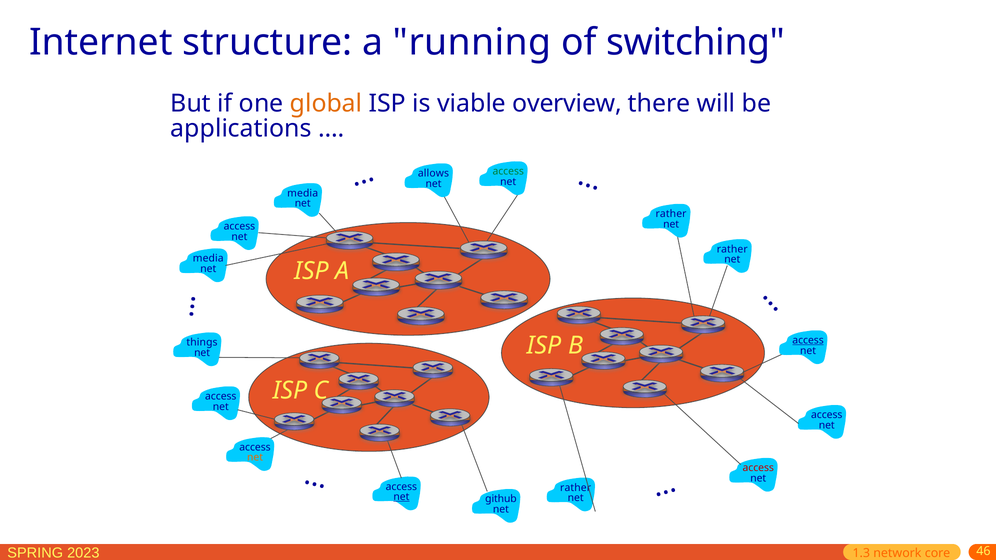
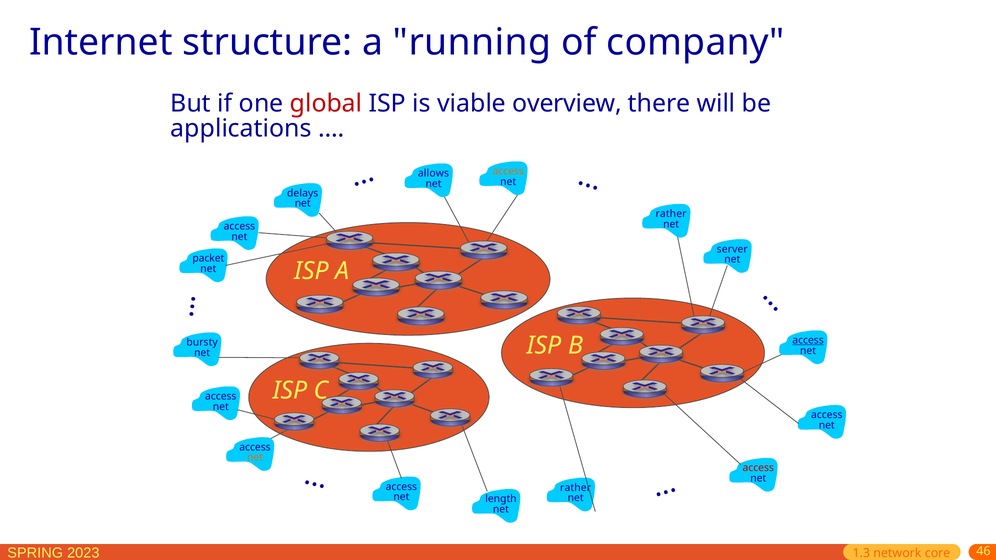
switching: switching -> company
global colour: orange -> red
access at (508, 171) colour: green -> orange
media at (303, 193): media -> delays
rather at (732, 249): rather -> server
media at (208, 259): media -> packet
things: things -> bursty
net at (401, 497) underline: present -> none
github: github -> length
